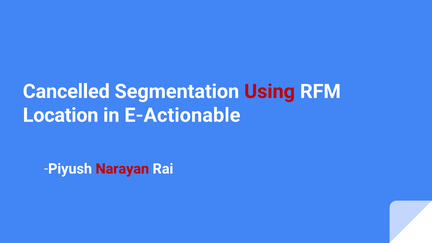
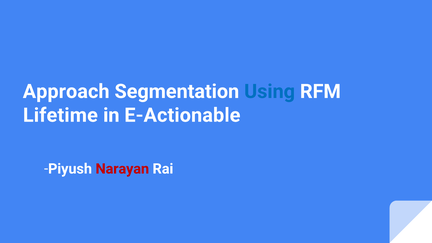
Cancelled: Cancelled -> Approach
Using colour: red -> blue
Location: Location -> Lifetime
